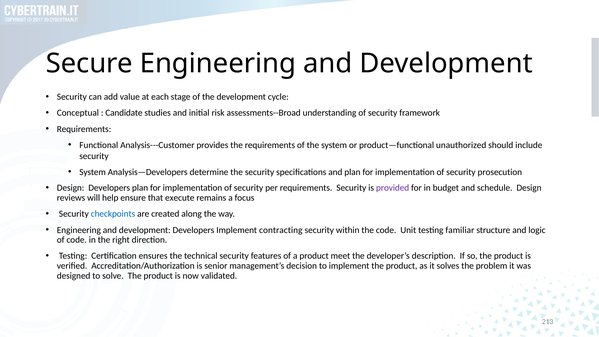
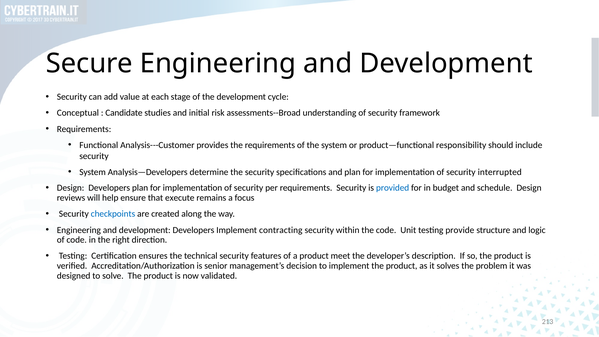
unauthorized: unauthorized -> responsibility
prosecution: prosecution -> interrupted
provided colour: purple -> blue
familiar: familiar -> provide
